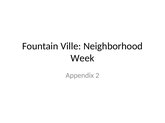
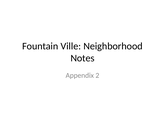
Week: Week -> Notes
